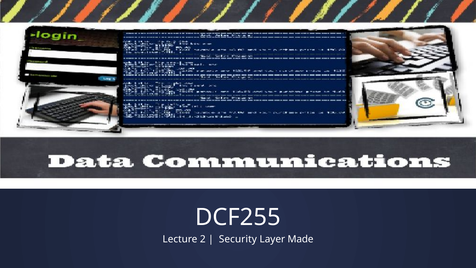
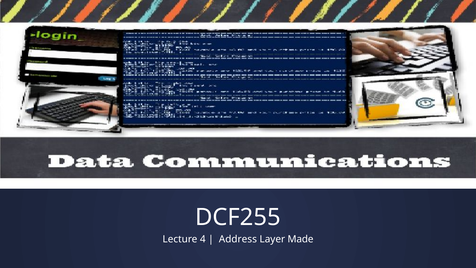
2: 2 -> 4
Security: Security -> Address
